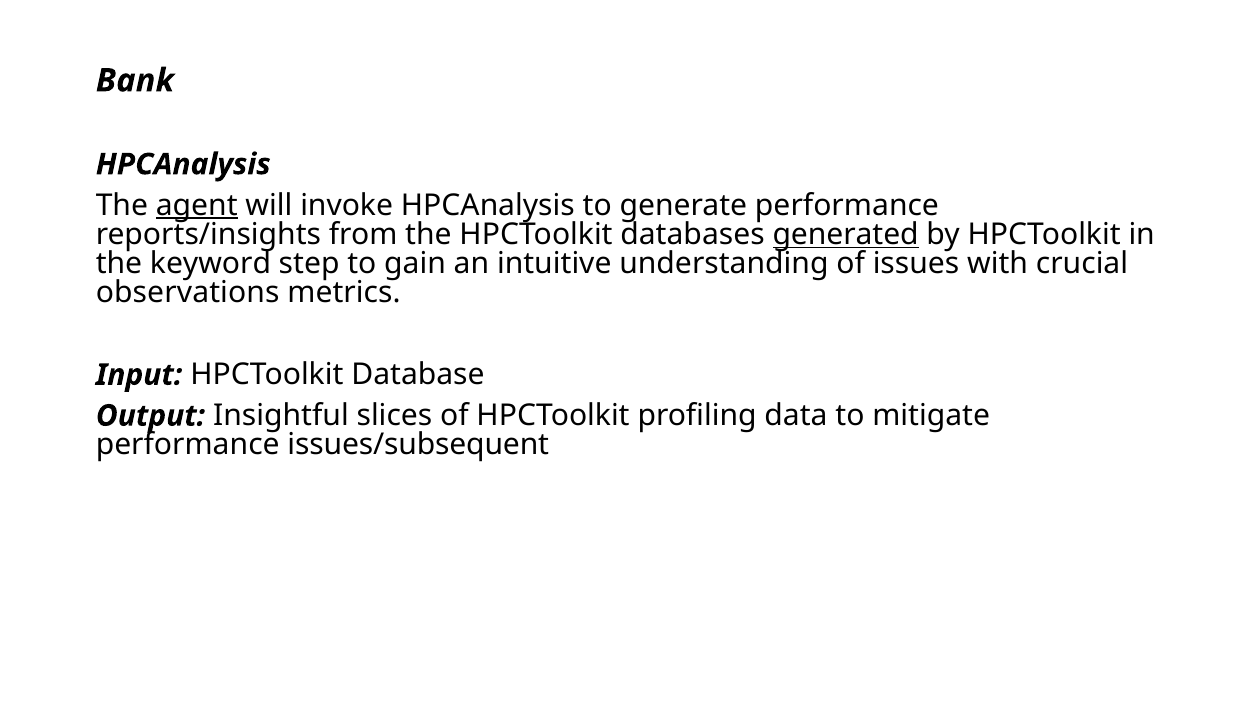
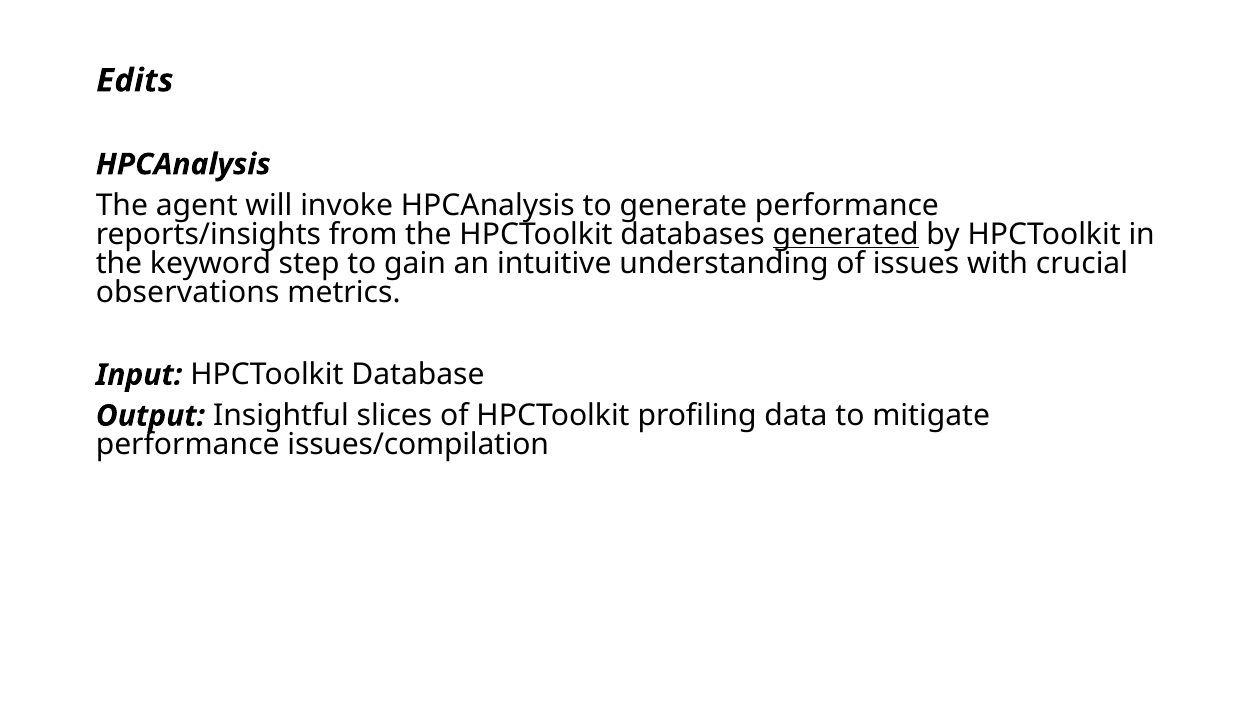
Bank: Bank -> Edits
agent underline: present -> none
issues/subsequent: issues/subsequent -> issues/compilation
